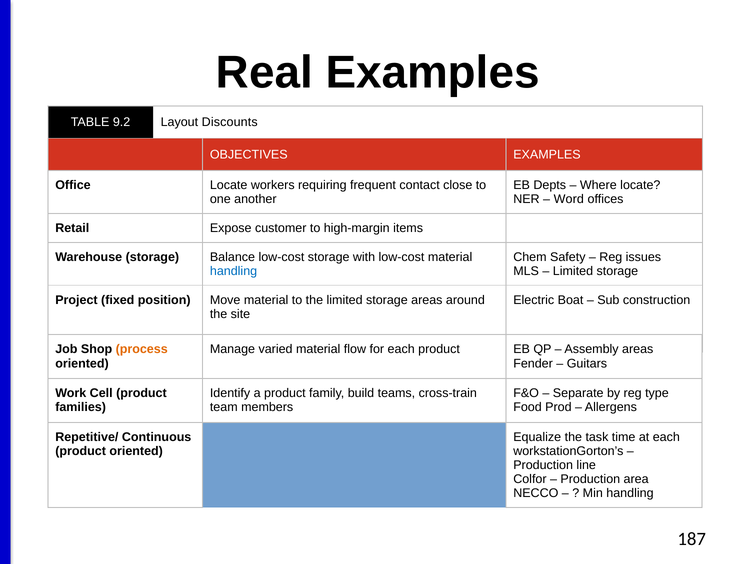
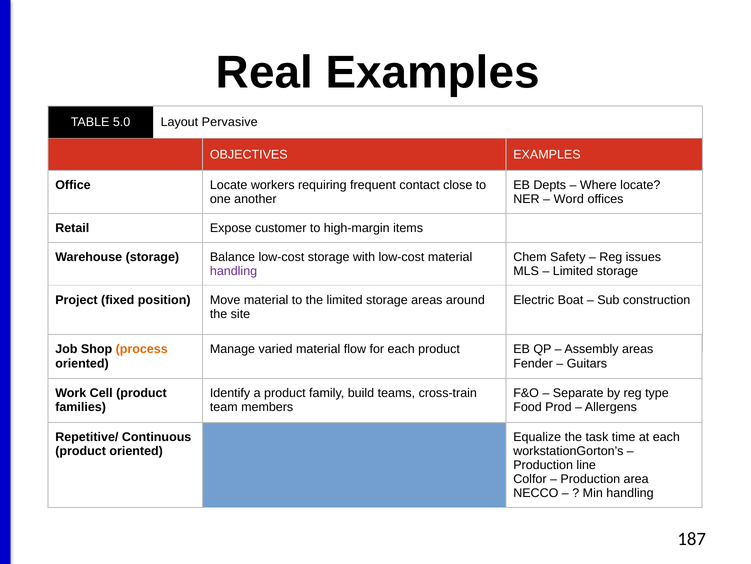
9.2: 9.2 -> 5.0
Discounts: Discounts -> Pervasive
handling at (234, 271) colour: blue -> purple
